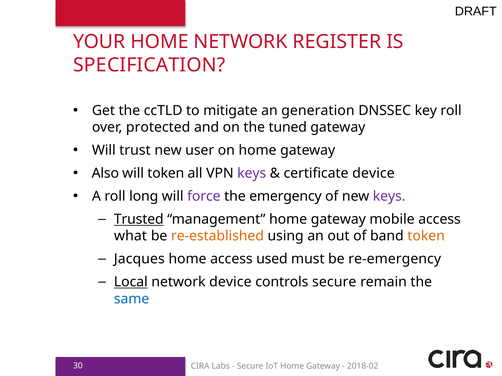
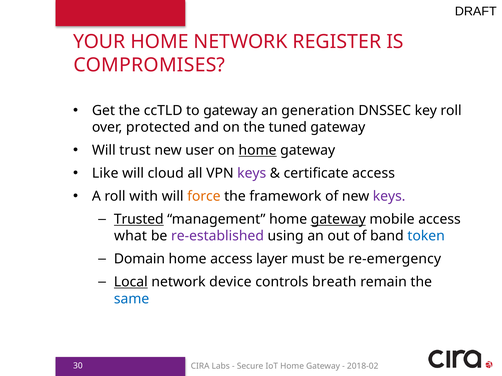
SPECIFICATION: SPECIFICATION -> COMPROMISES
to mitigate: mitigate -> gateway
home at (258, 151) underline: none -> present
Also: Also -> Like
will token: token -> cloud
certificate device: device -> access
long: long -> with
force colour: purple -> orange
emergency: emergency -> framework
gateway at (338, 220) underline: none -> present
re-established colour: orange -> purple
token at (426, 236) colour: orange -> blue
Jacques: Jacques -> Domain
used: used -> layer
controls secure: secure -> breath
